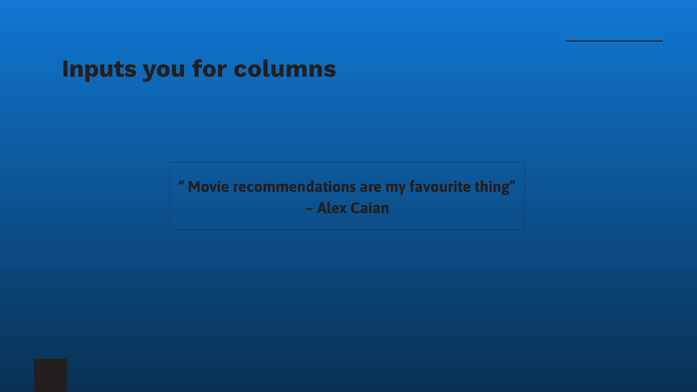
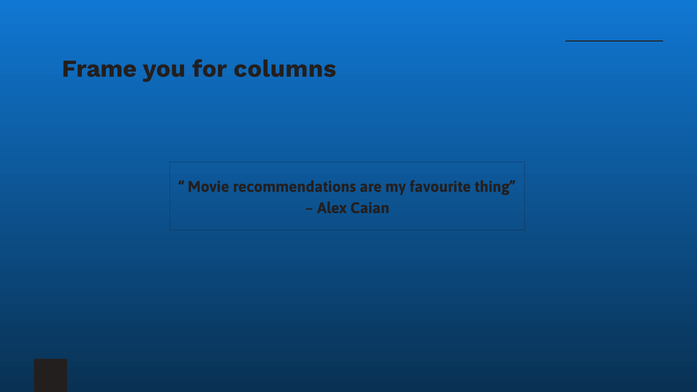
Inputs: Inputs -> Frame
